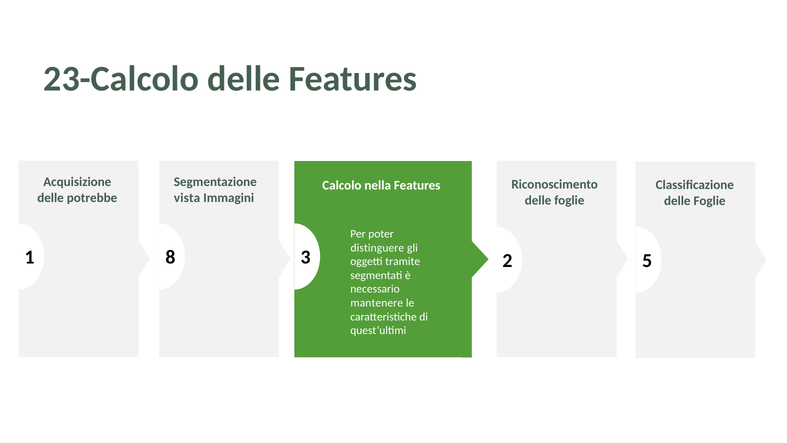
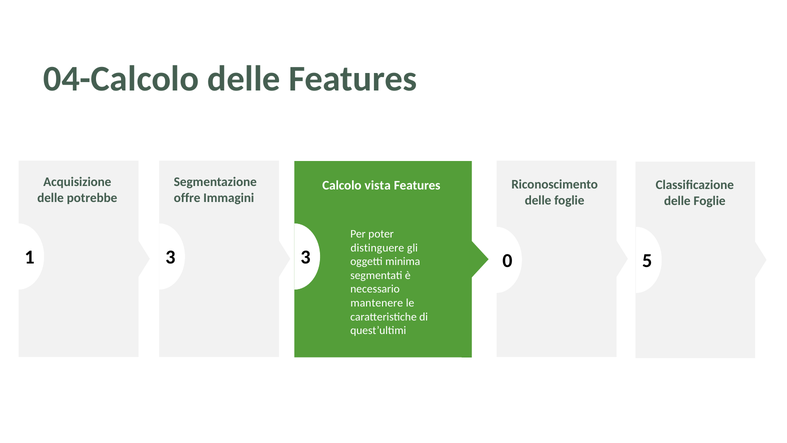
23-Calcolo: 23-Calcolo -> 04-Calcolo
nella: nella -> vista
vista: vista -> offre
8 at (170, 257): 8 -> 3
2: 2 -> 0
tramite: tramite -> minima
